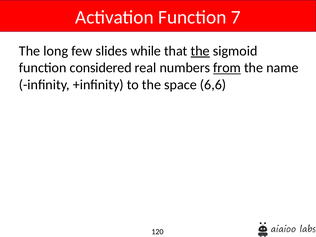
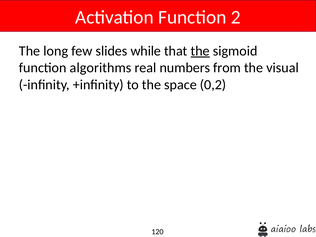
7: 7 -> 2
considered: considered -> algorithms
from underline: present -> none
name: name -> visual
6,6: 6,6 -> 0,2
